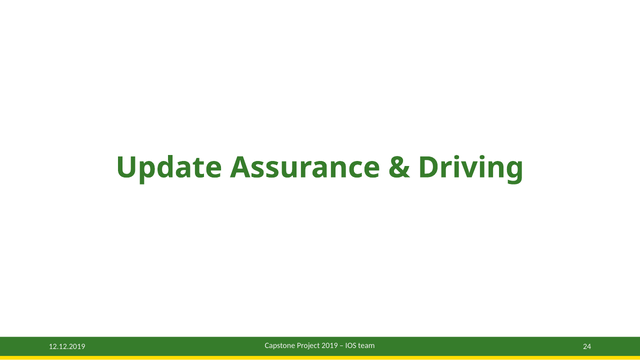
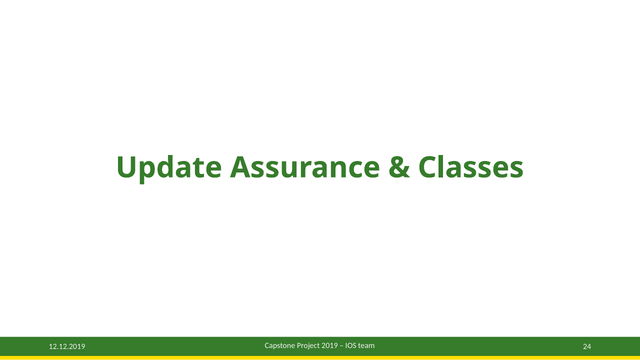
Driving: Driving -> Classes
